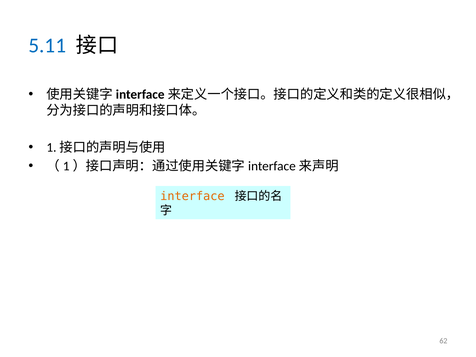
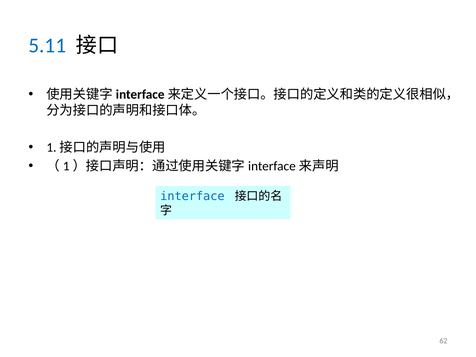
interface colour: orange -> blue
